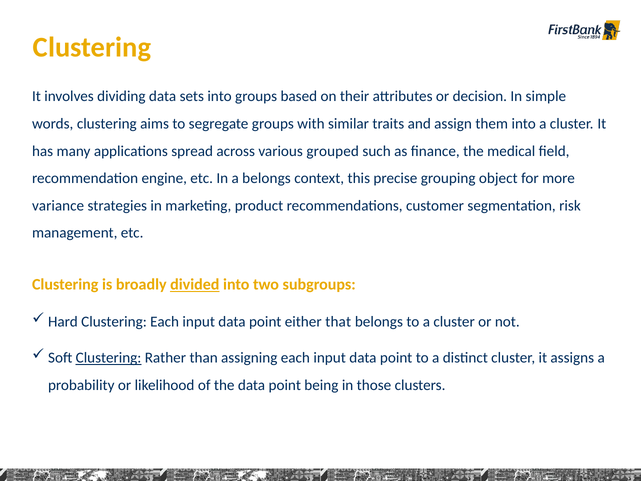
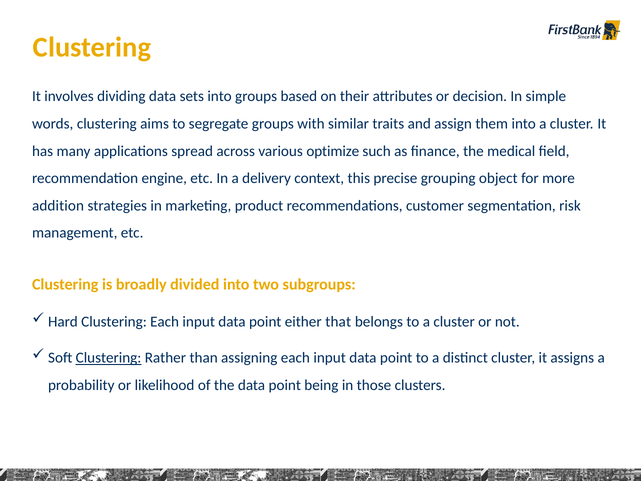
grouped: grouped -> optimize
a belongs: belongs -> delivery
variance: variance -> addition
divided underline: present -> none
